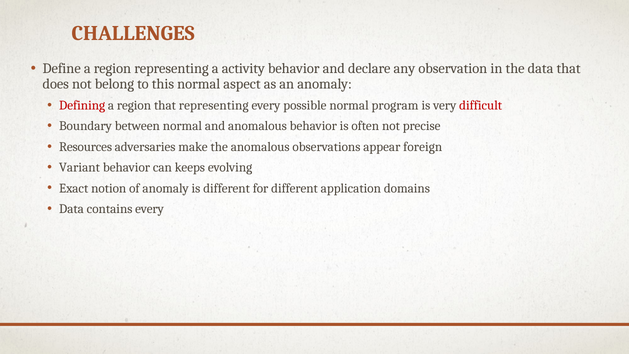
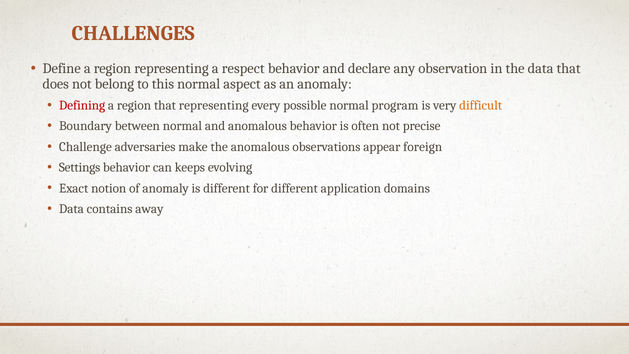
activity: activity -> respect
difficult colour: red -> orange
Resources: Resources -> Challenge
Variant: Variant -> Settings
contains every: every -> away
